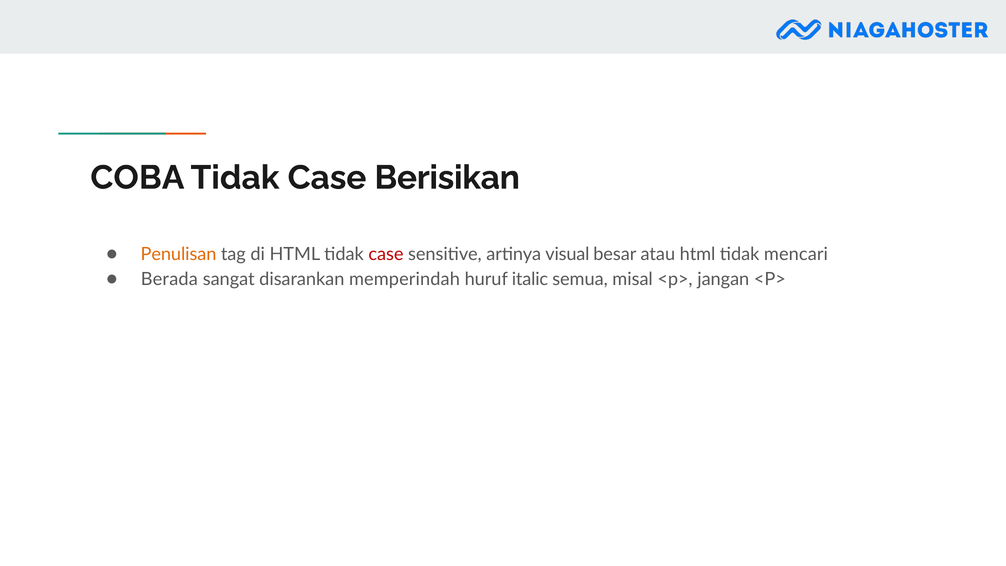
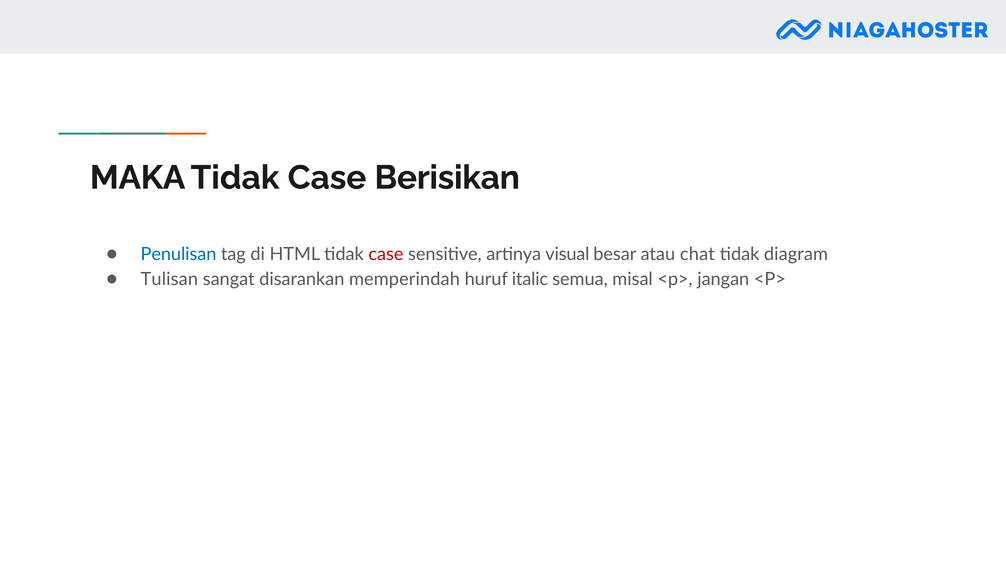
COBA: COBA -> MAKA
Penulisan colour: orange -> blue
atau html: html -> chat
mencari: mencari -> diagram
Berada: Berada -> Tulisan
